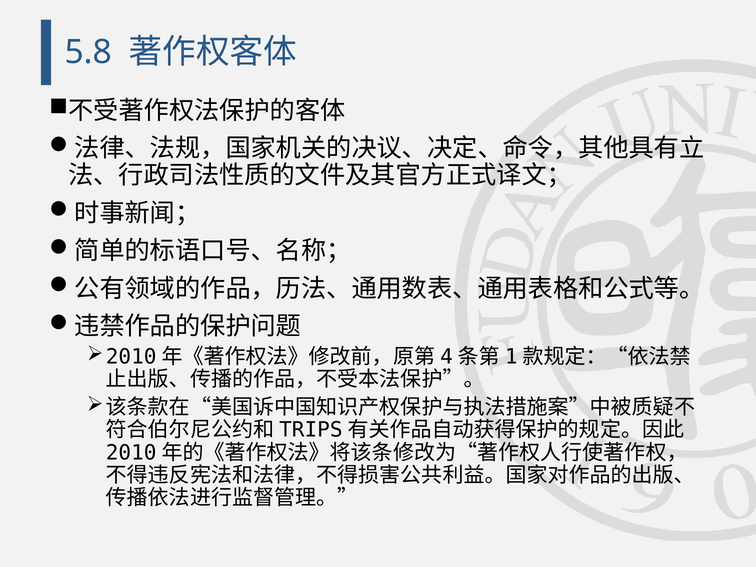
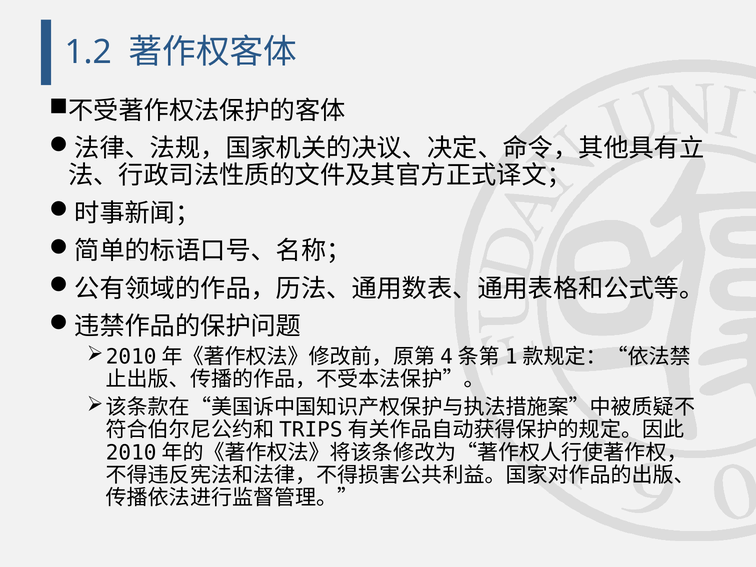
5.8: 5.8 -> 1.2
